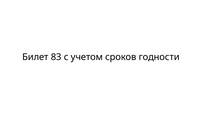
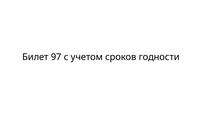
83: 83 -> 97
